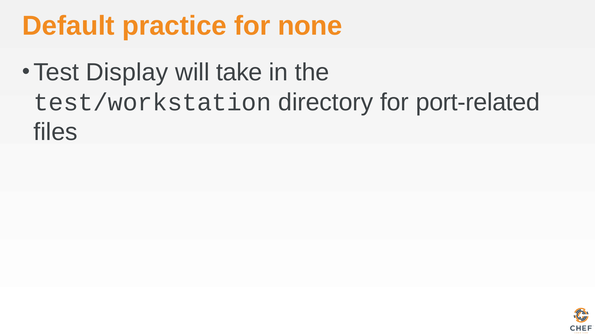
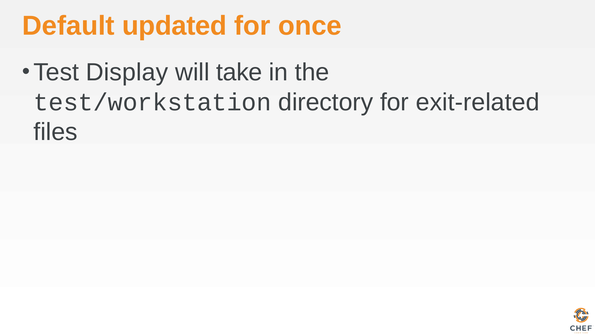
practice: practice -> updated
none: none -> once
port-related: port-related -> exit-related
